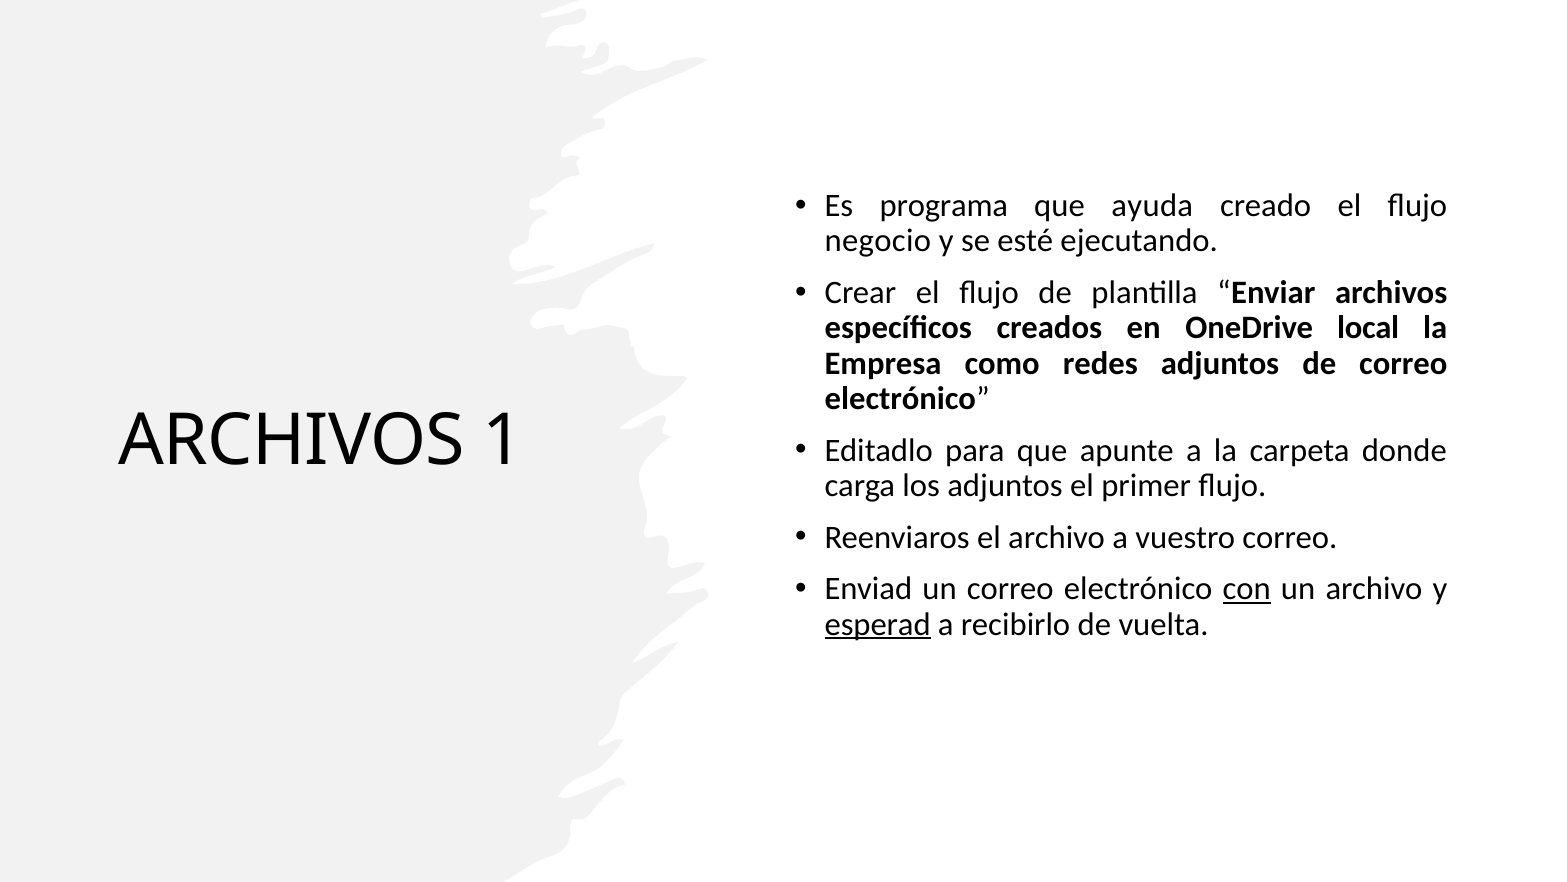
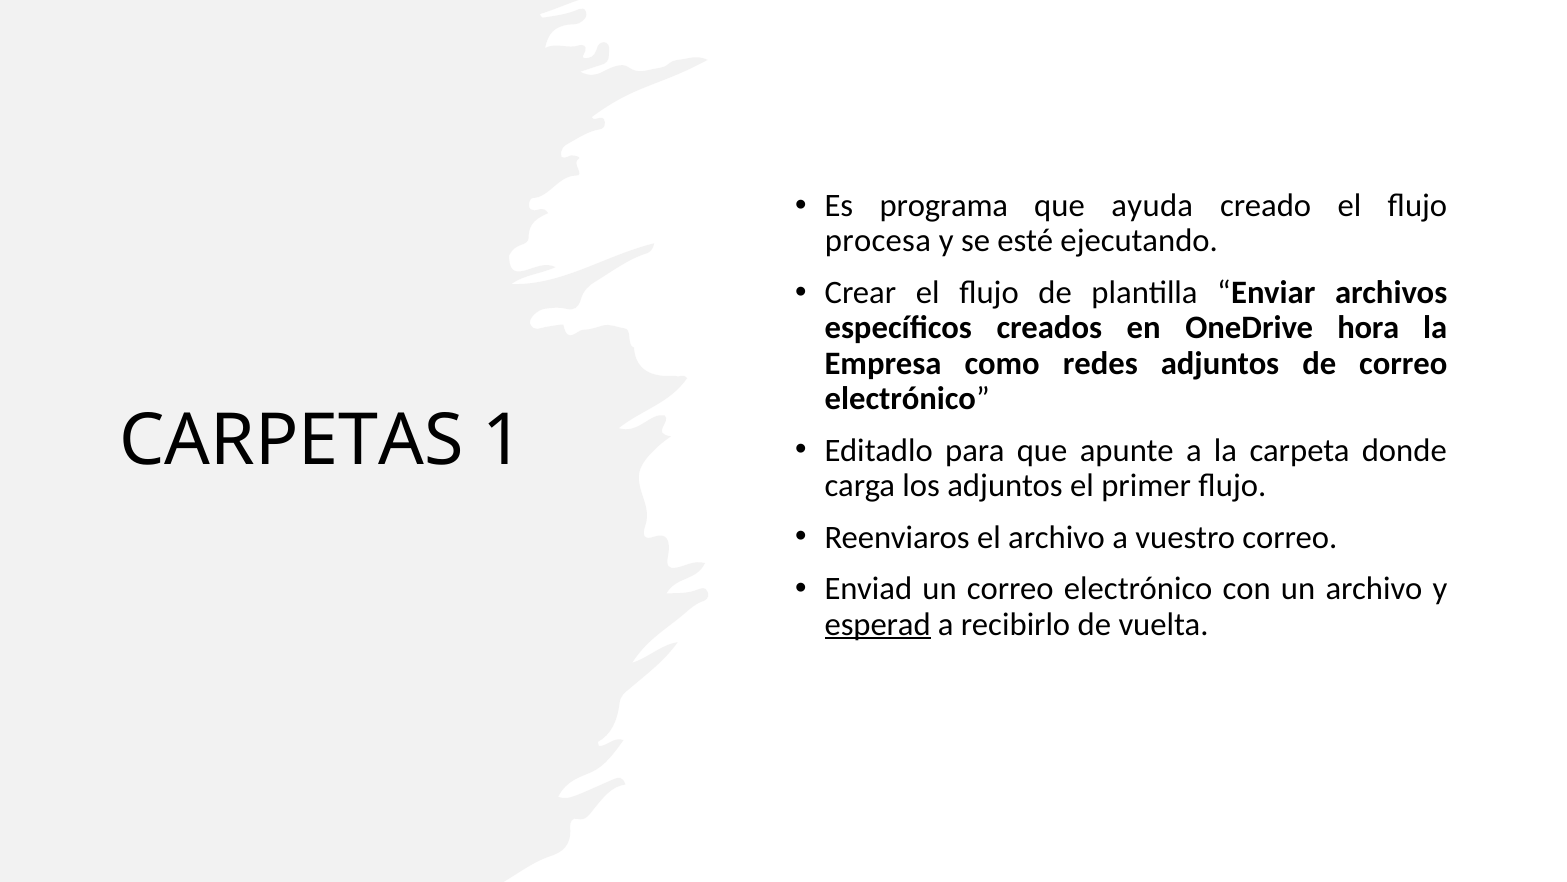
negocio: negocio -> procesa
local: local -> hora
ARCHIVOS at (292, 440): ARCHIVOS -> CARPETAS
con underline: present -> none
